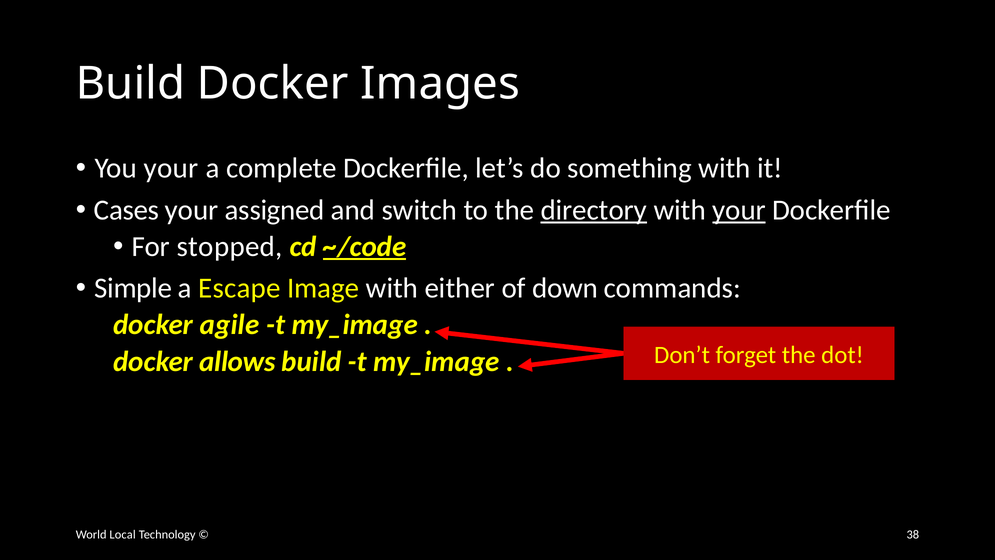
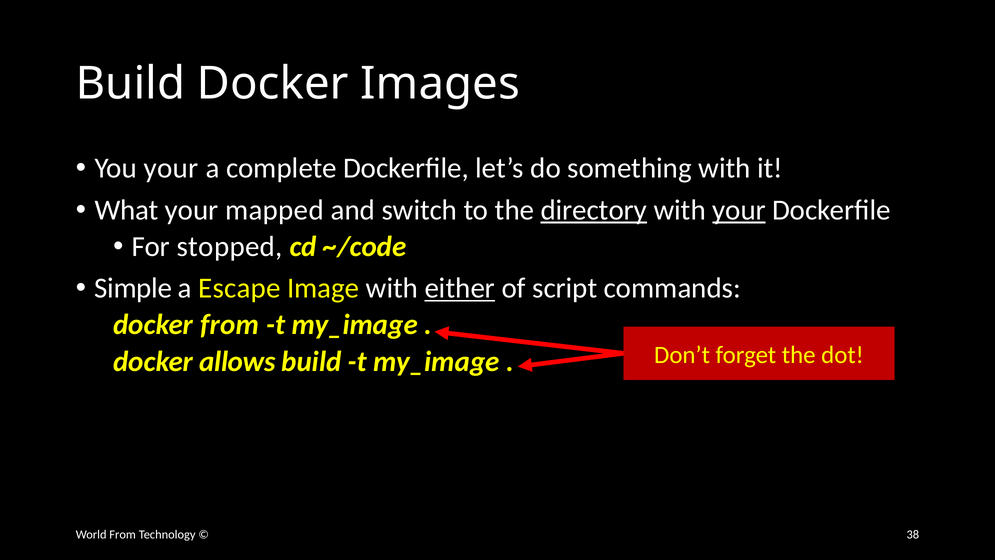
Cases: Cases -> What
assigned: assigned -> mapped
~/code underline: present -> none
either underline: none -> present
down: down -> script
docker agile: agile -> from
World Local: Local -> From
